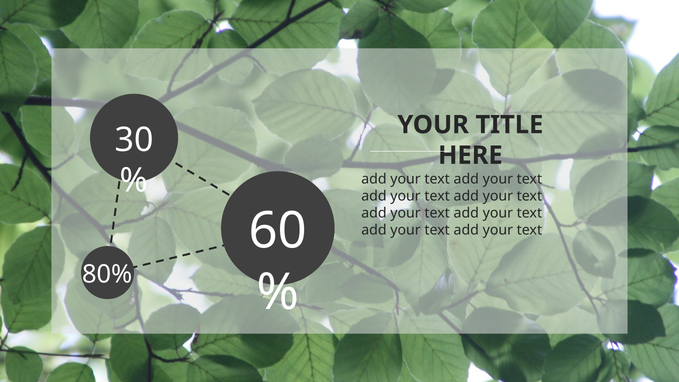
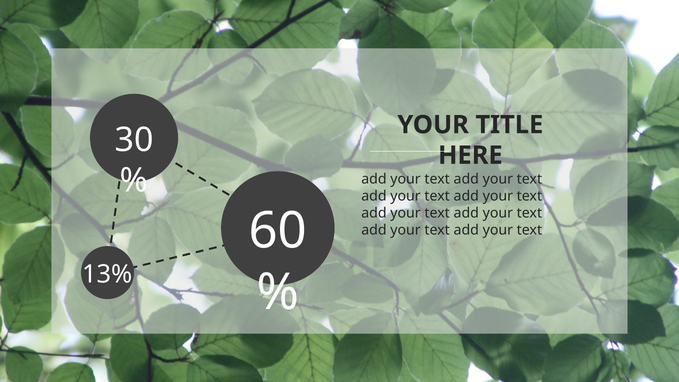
80%: 80% -> 13%
